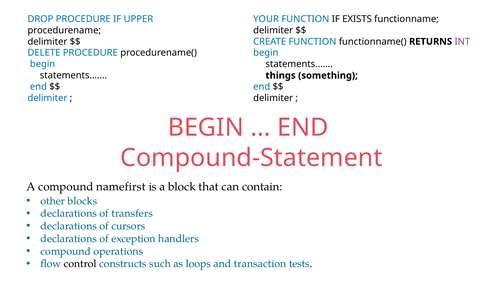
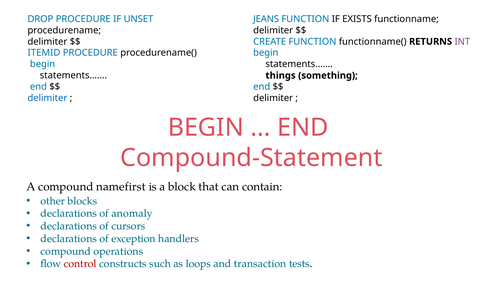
UPPER: UPPER -> UNSET
YOUR: YOUR -> JEANS
DELETE: DELETE -> ITEMID
transfers: transfers -> anomaly
control colour: black -> red
